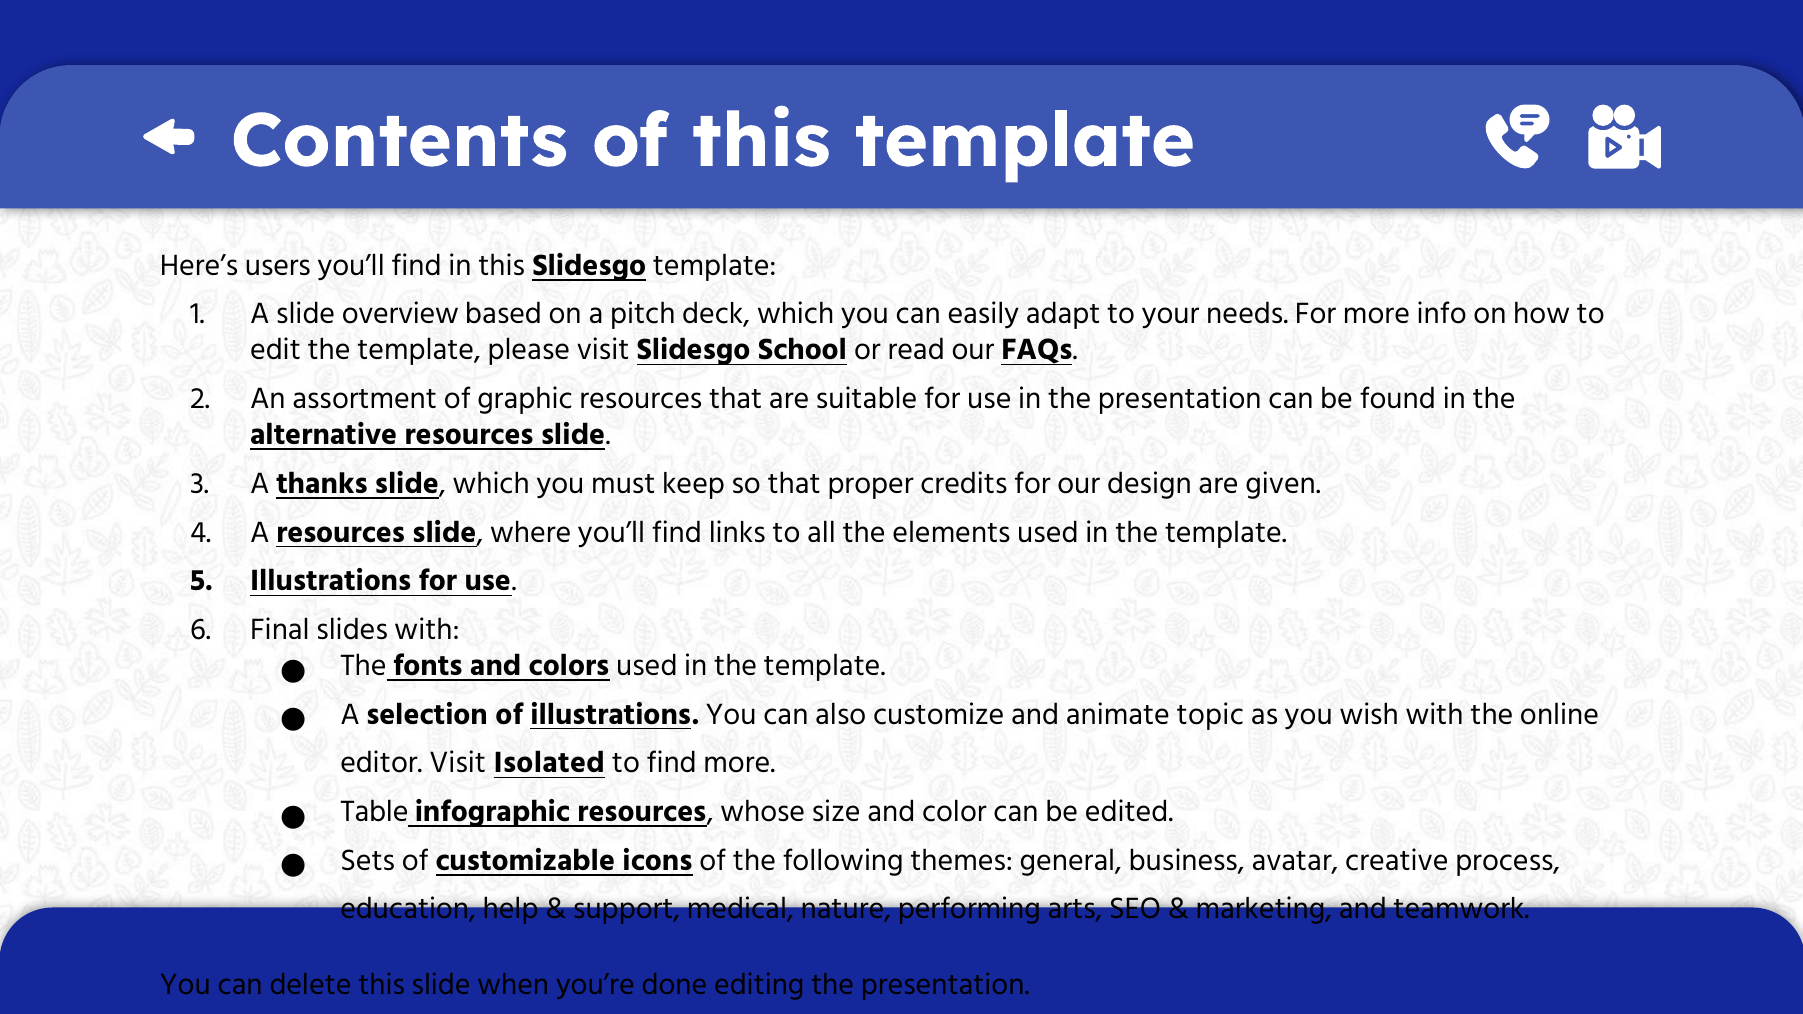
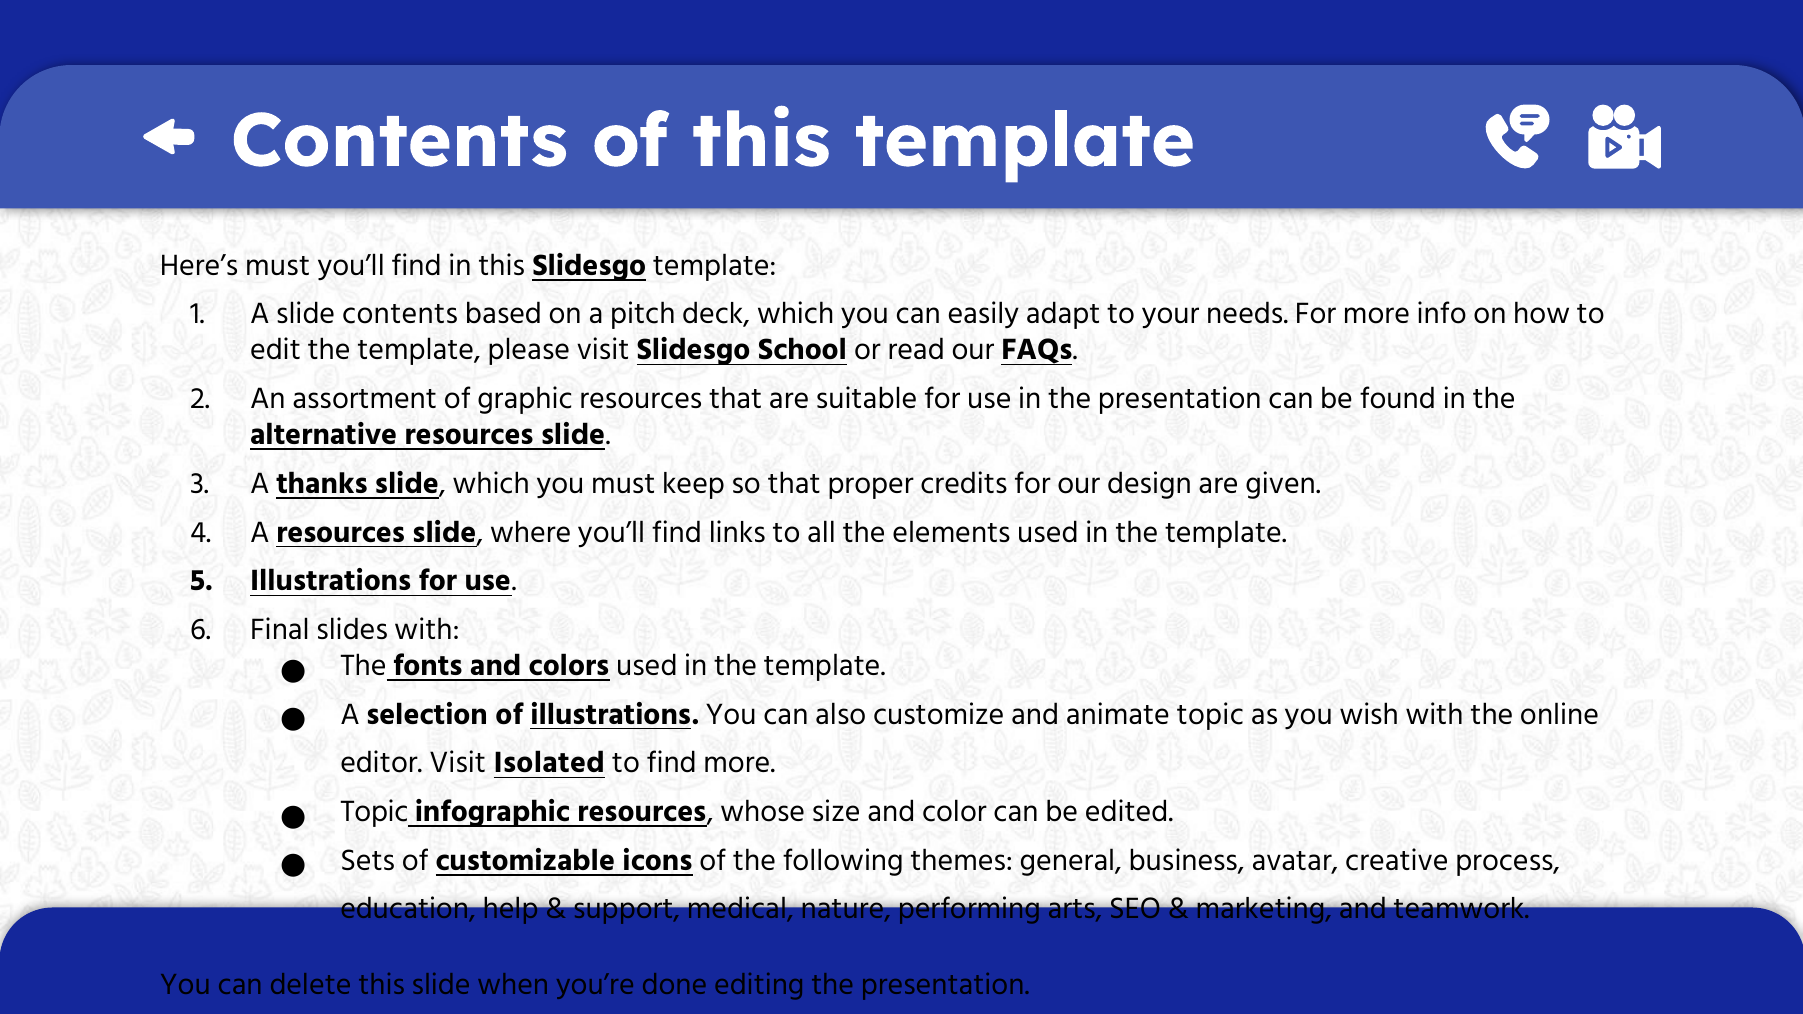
Here’s users: users -> must
slide overview: overview -> contents
Table at (374, 812): Table -> Topic
